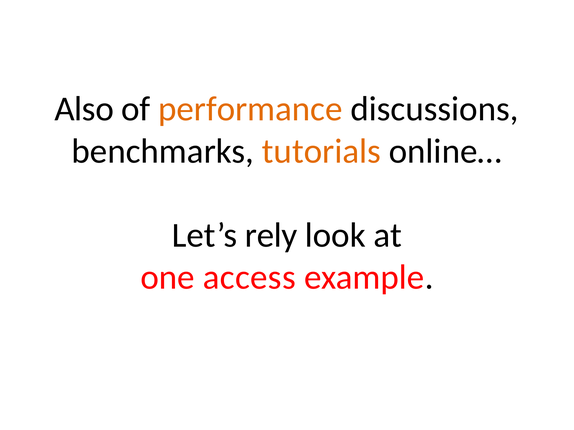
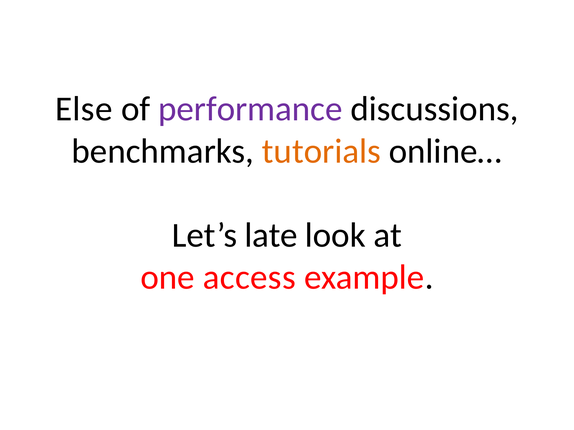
Also: Also -> Else
performance colour: orange -> purple
rely: rely -> late
